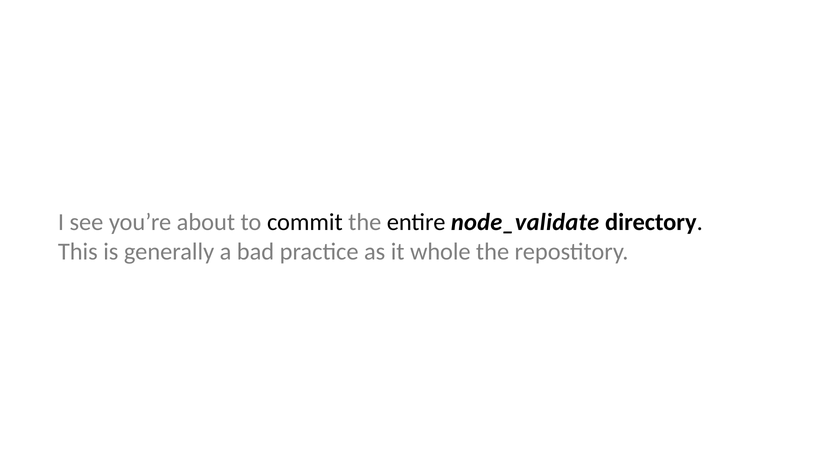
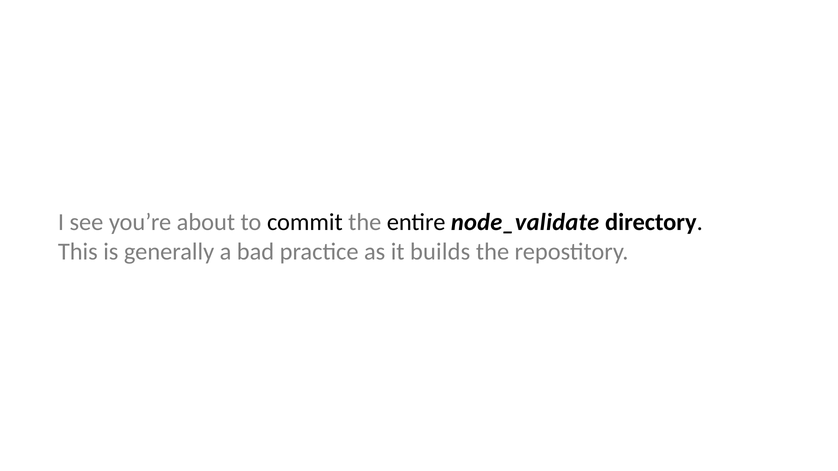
whole: whole -> builds
